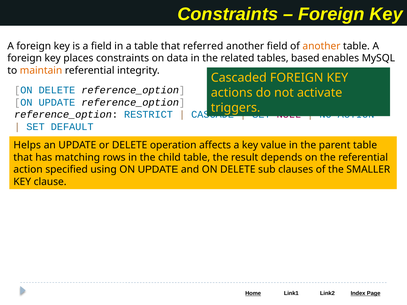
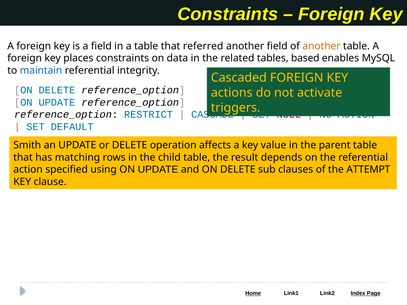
maintain colour: orange -> blue
Helps: Helps -> Smith
SMALLER: SMALLER -> ATTEMPT
